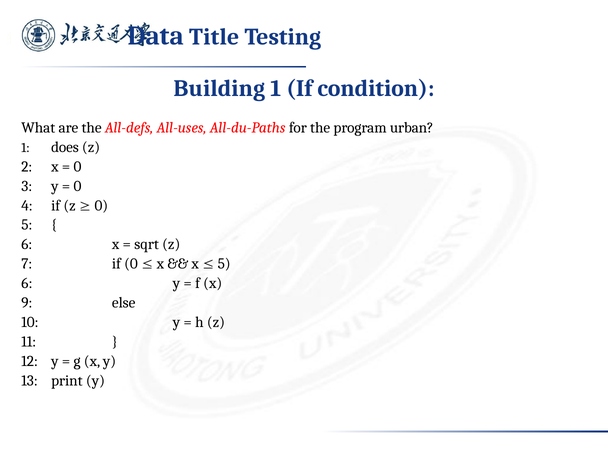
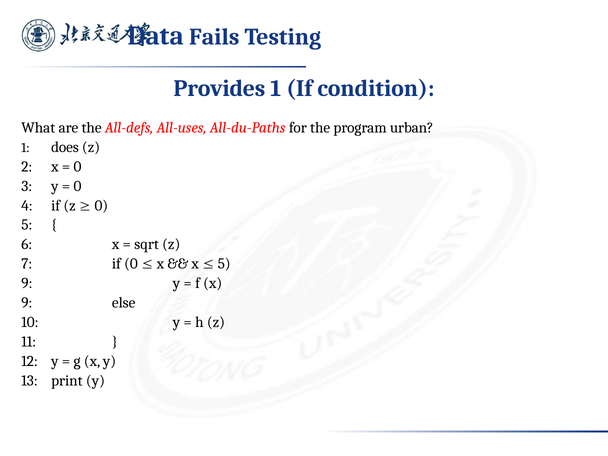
Title: Title -> Fails
Building: Building -> Provides
6 at (27, 283): 6 -> 9
